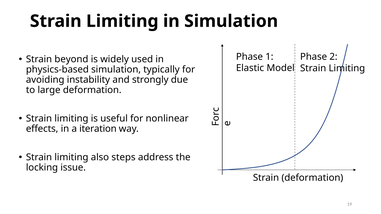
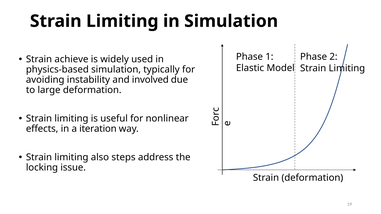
beyond: beyond -> achieve
strongly: strongly -> involved
